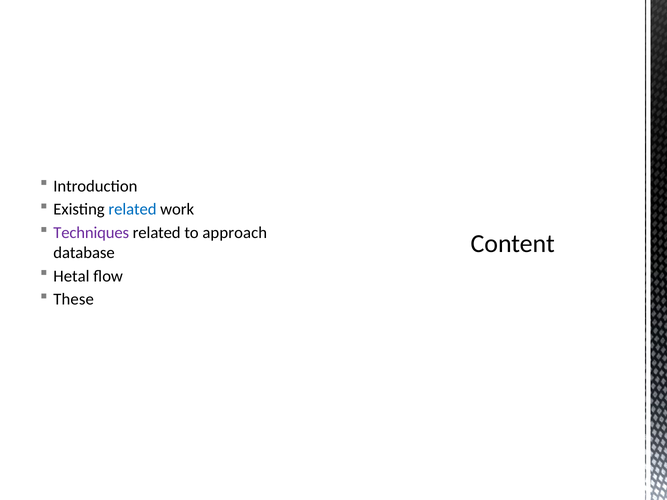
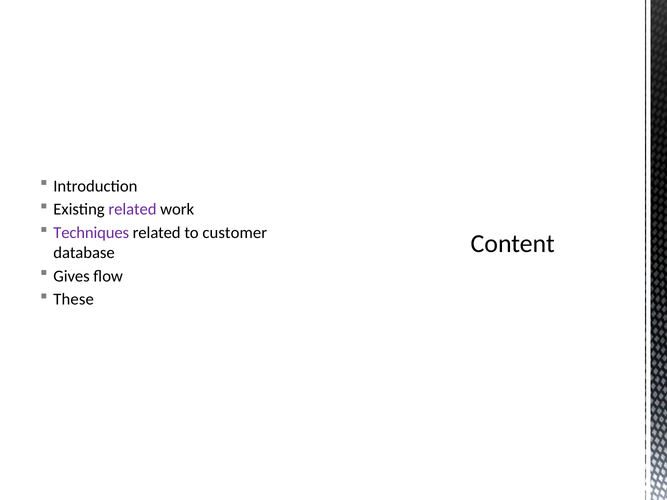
related at (132, 210) colour: blue -> purple
approach: approach -> customer
Hetal: Hetal -> Gives
